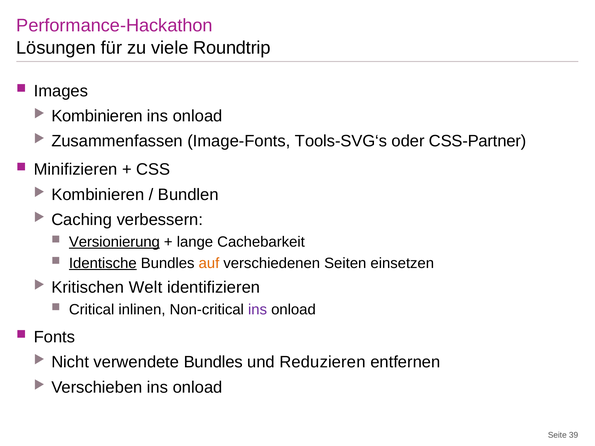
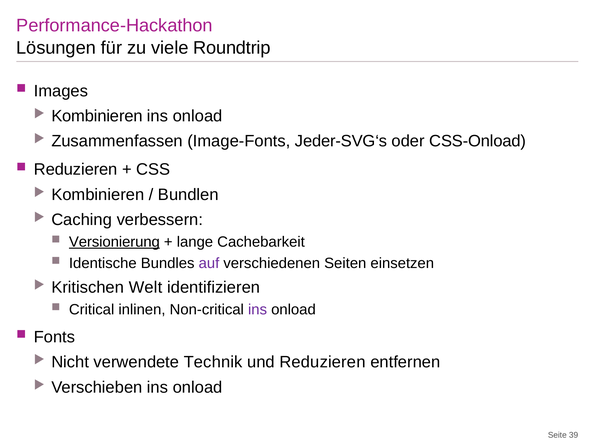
Tools-SVG‘s: Tools-SVG‘s -> Jeder-SVG‘s
CSS-Partner: CSS-Partner -> CSS-Onload
Minifizieren at (76, 170): Minifizieren -> Reduzieren
Identische underline: present -> none
auf colour: orange -> purple
verwendete Bundles: Bundles -> Technik
